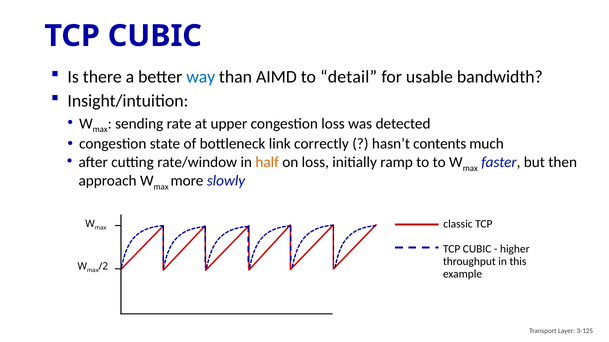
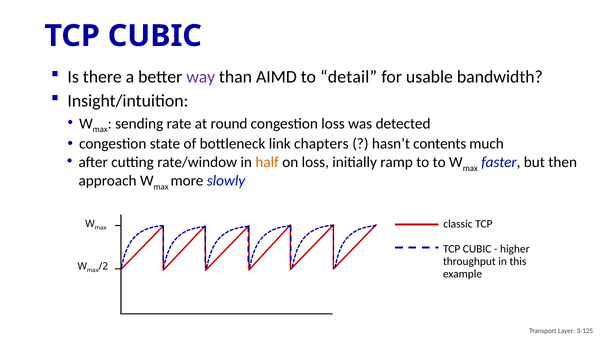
way colour: blue -> purple
upper: upper -> round
correctly: correctly -> chapters
